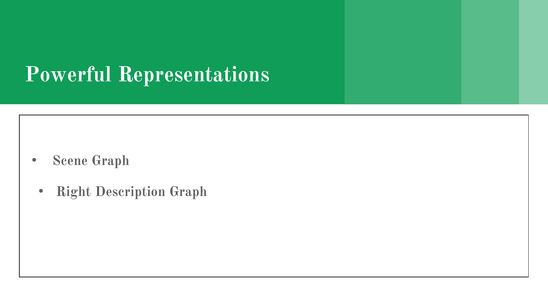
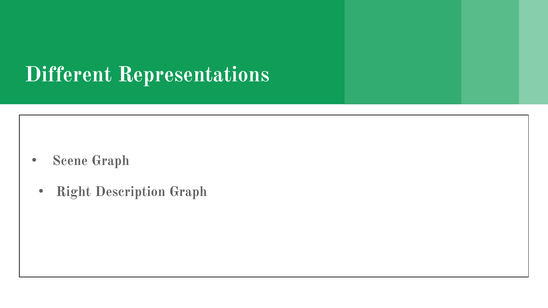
Powerful: Powerful -> Different
